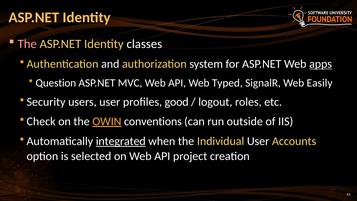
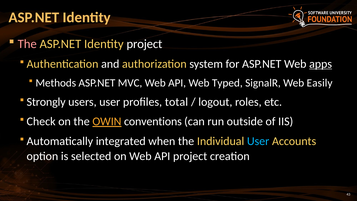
Identity classes: classes -> project
Question: Question -> Methods
Security: Security -> Strongly
good: good -> total
integrated underline: present -> none
User at (258, 141) colour: white -> light blue
